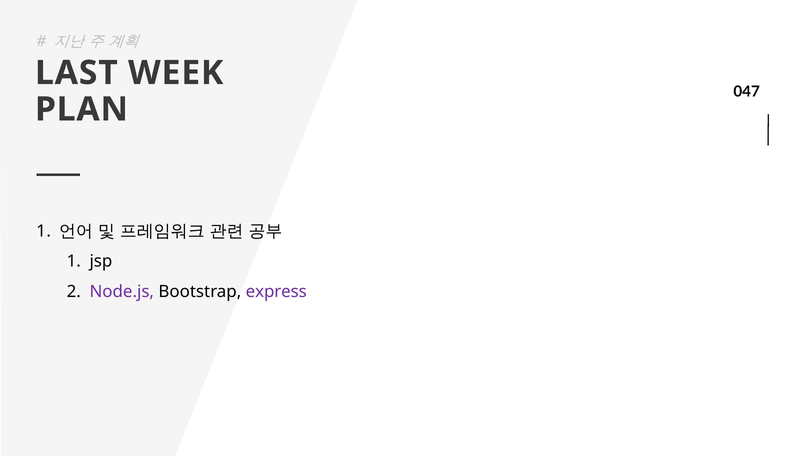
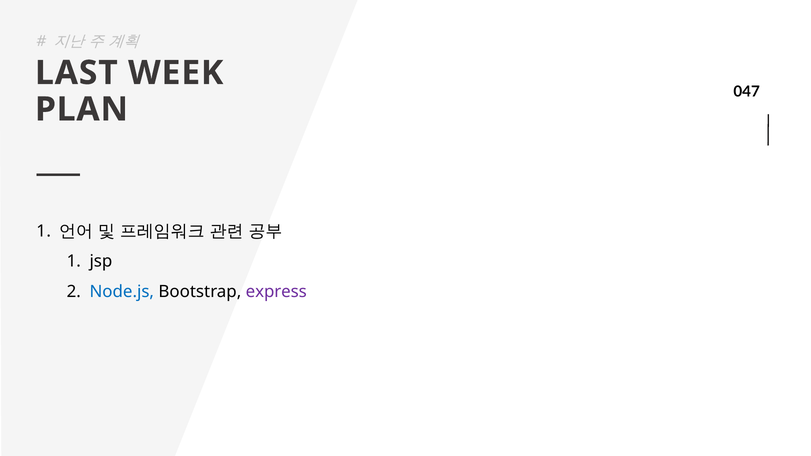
Node.js colour: purple -> blue
